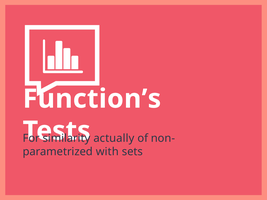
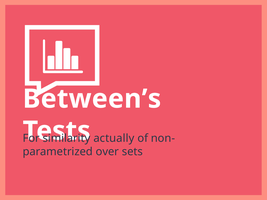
Function’s: Function’s -> Between’s
with: with -> over
